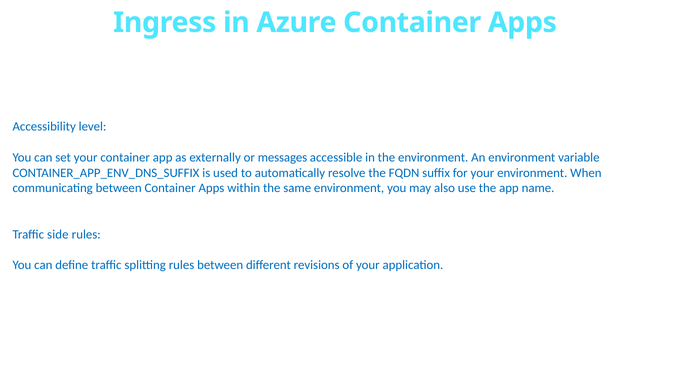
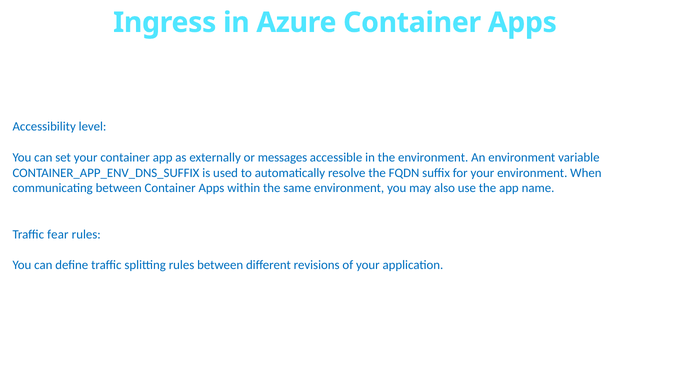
side: side -> fear
